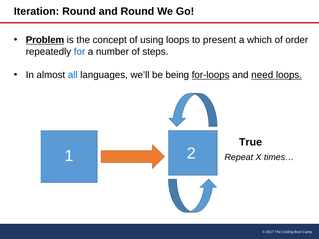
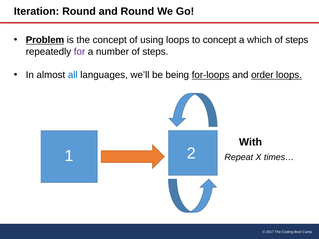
to present: present -> concept
order at (297, 40): order -> steps
for colour: blue -> purple
need: need -> order
True: True -> With
